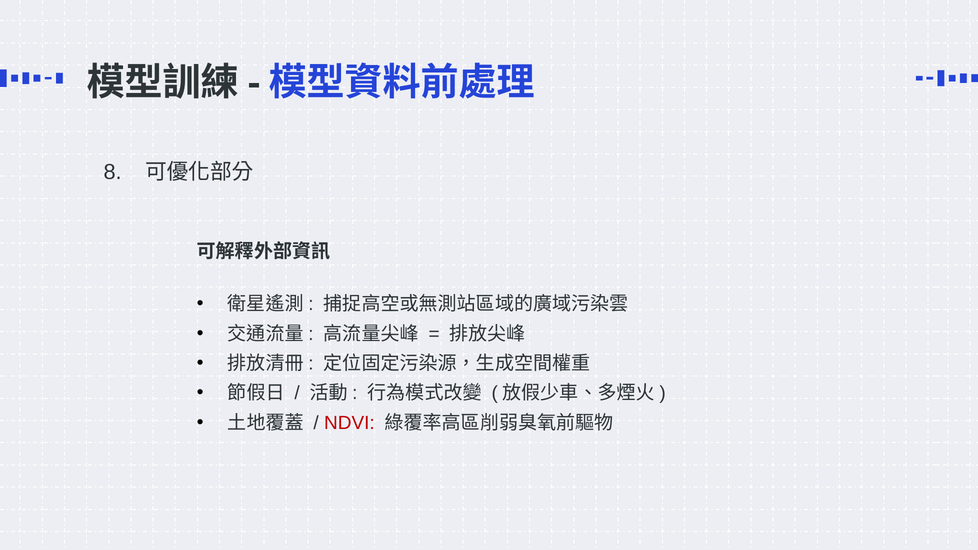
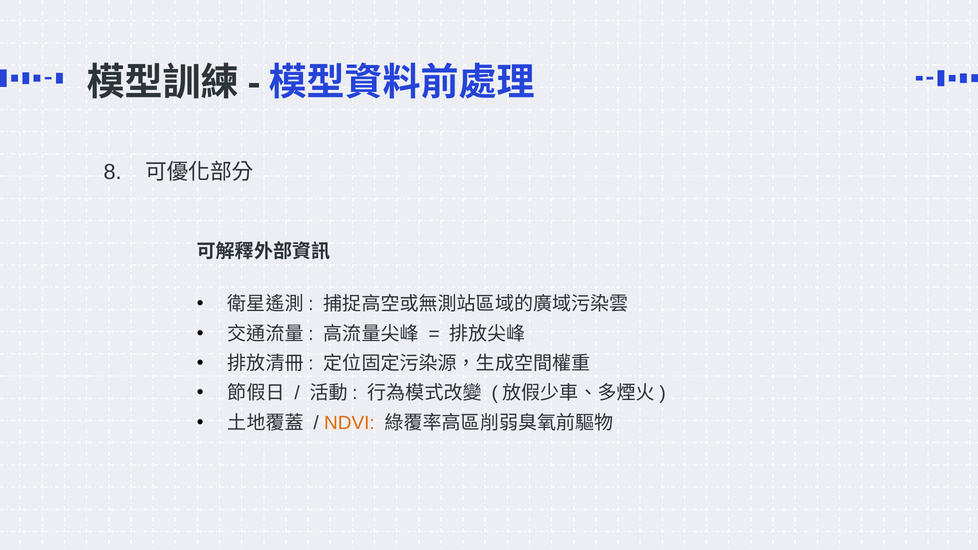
NDVI colour: red -> orange
